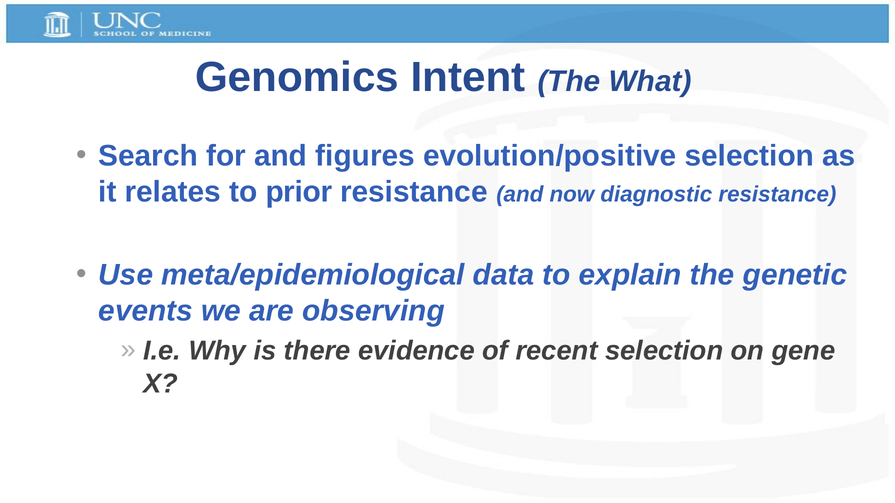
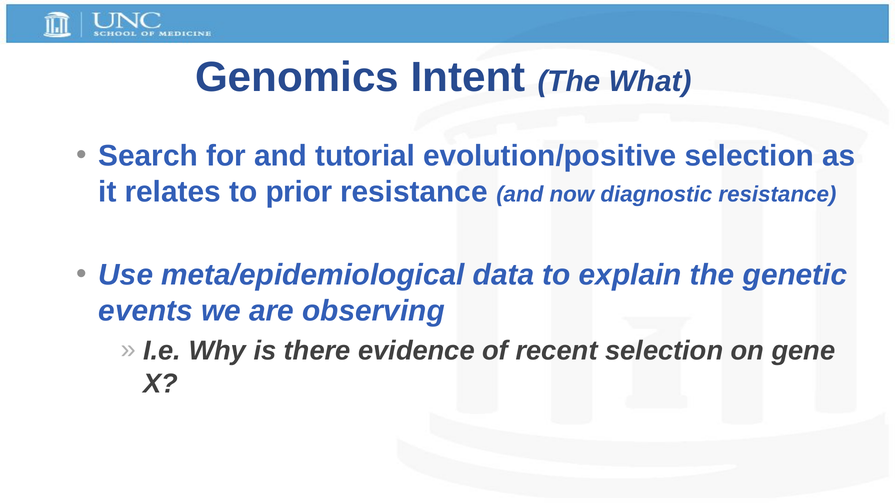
figures: figures -> tutorial
